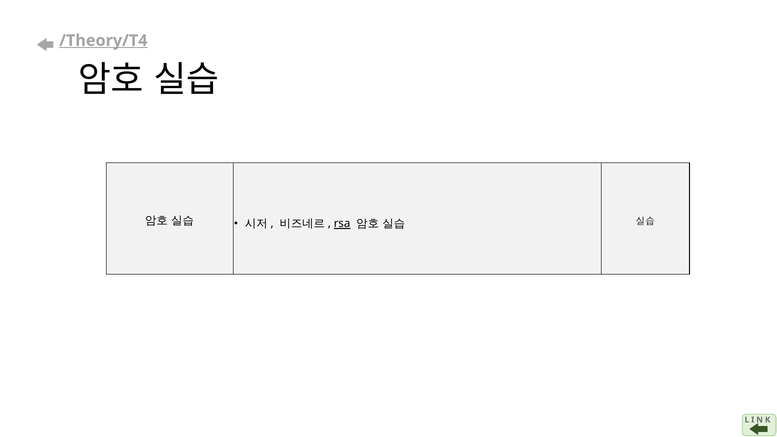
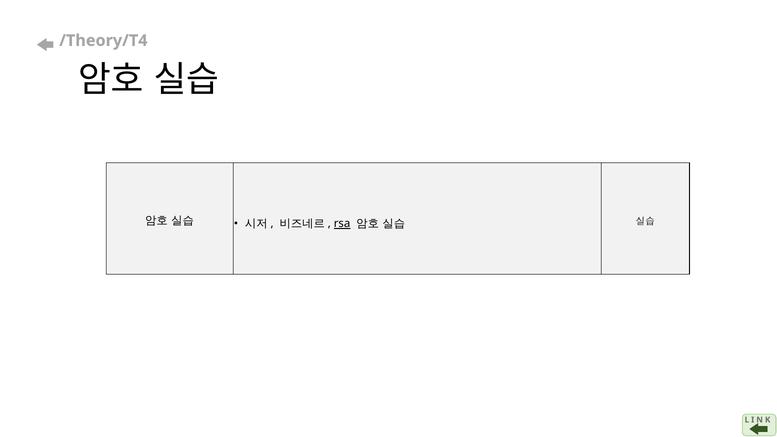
/Theory/T4 underline: present -> none
